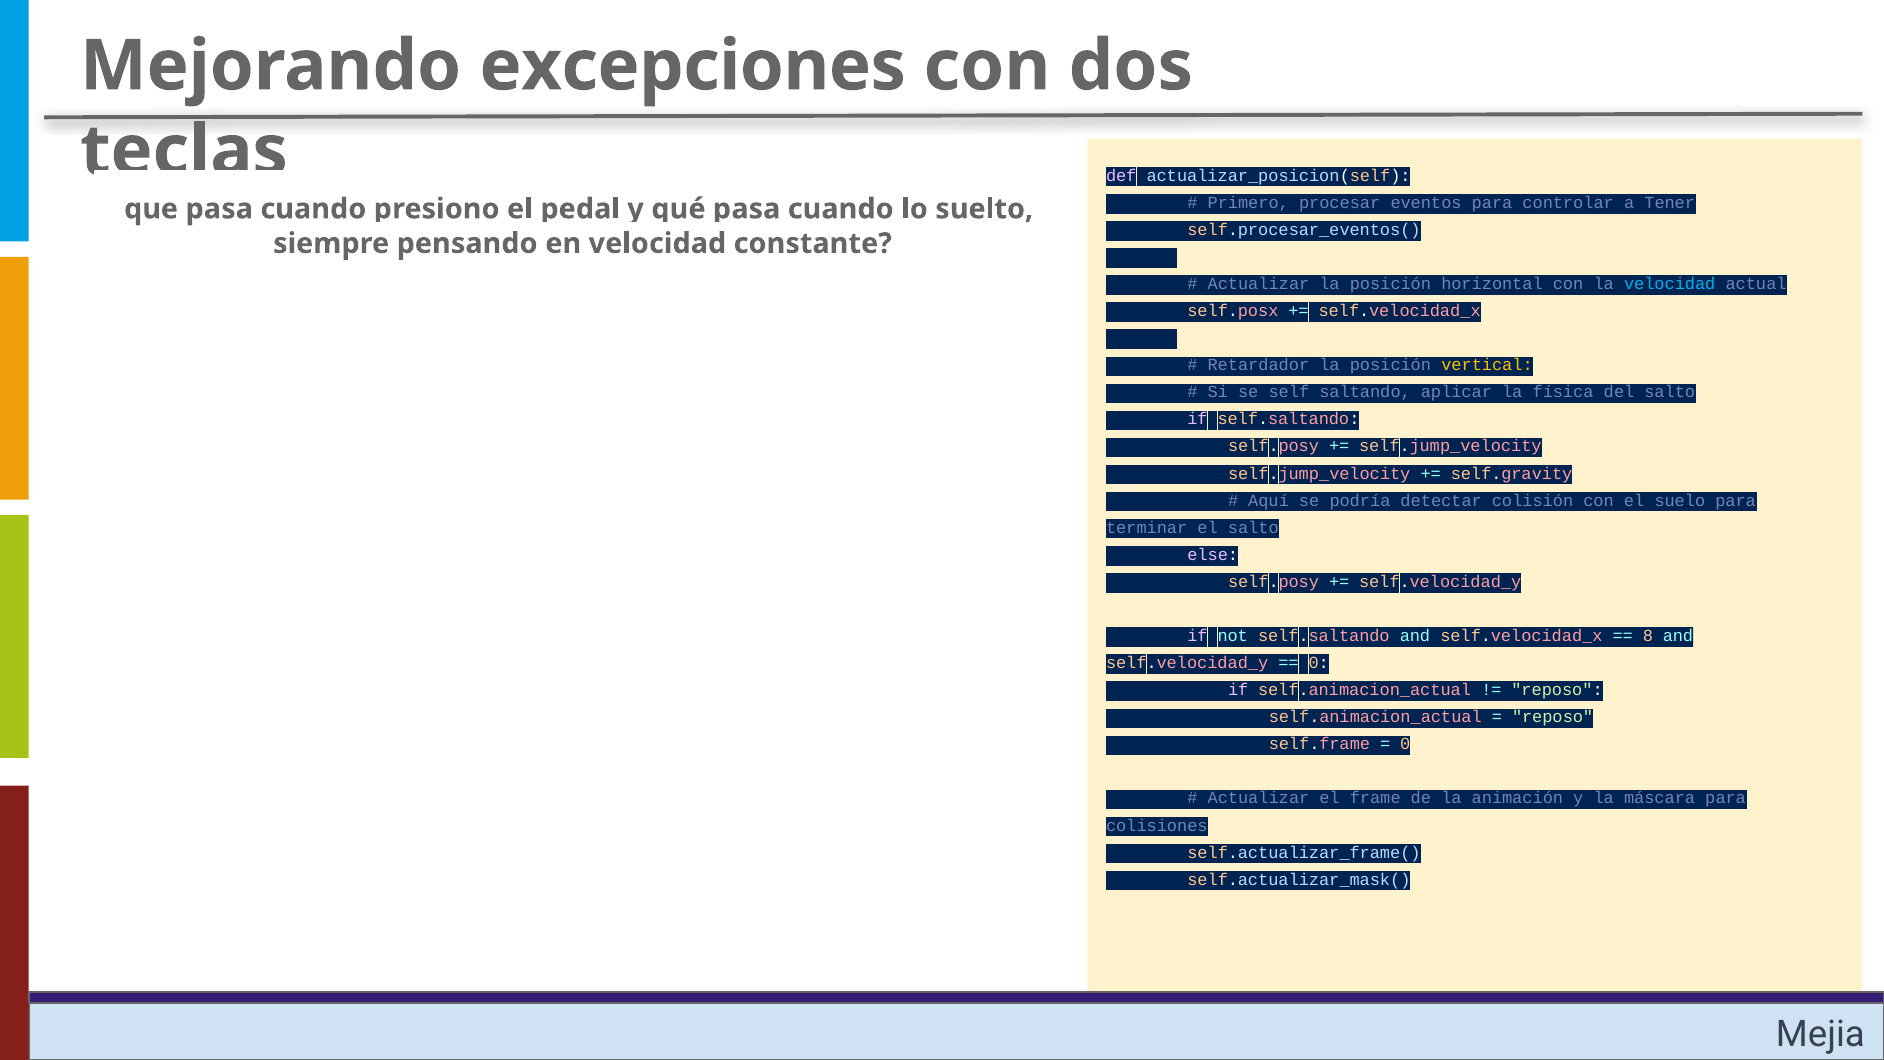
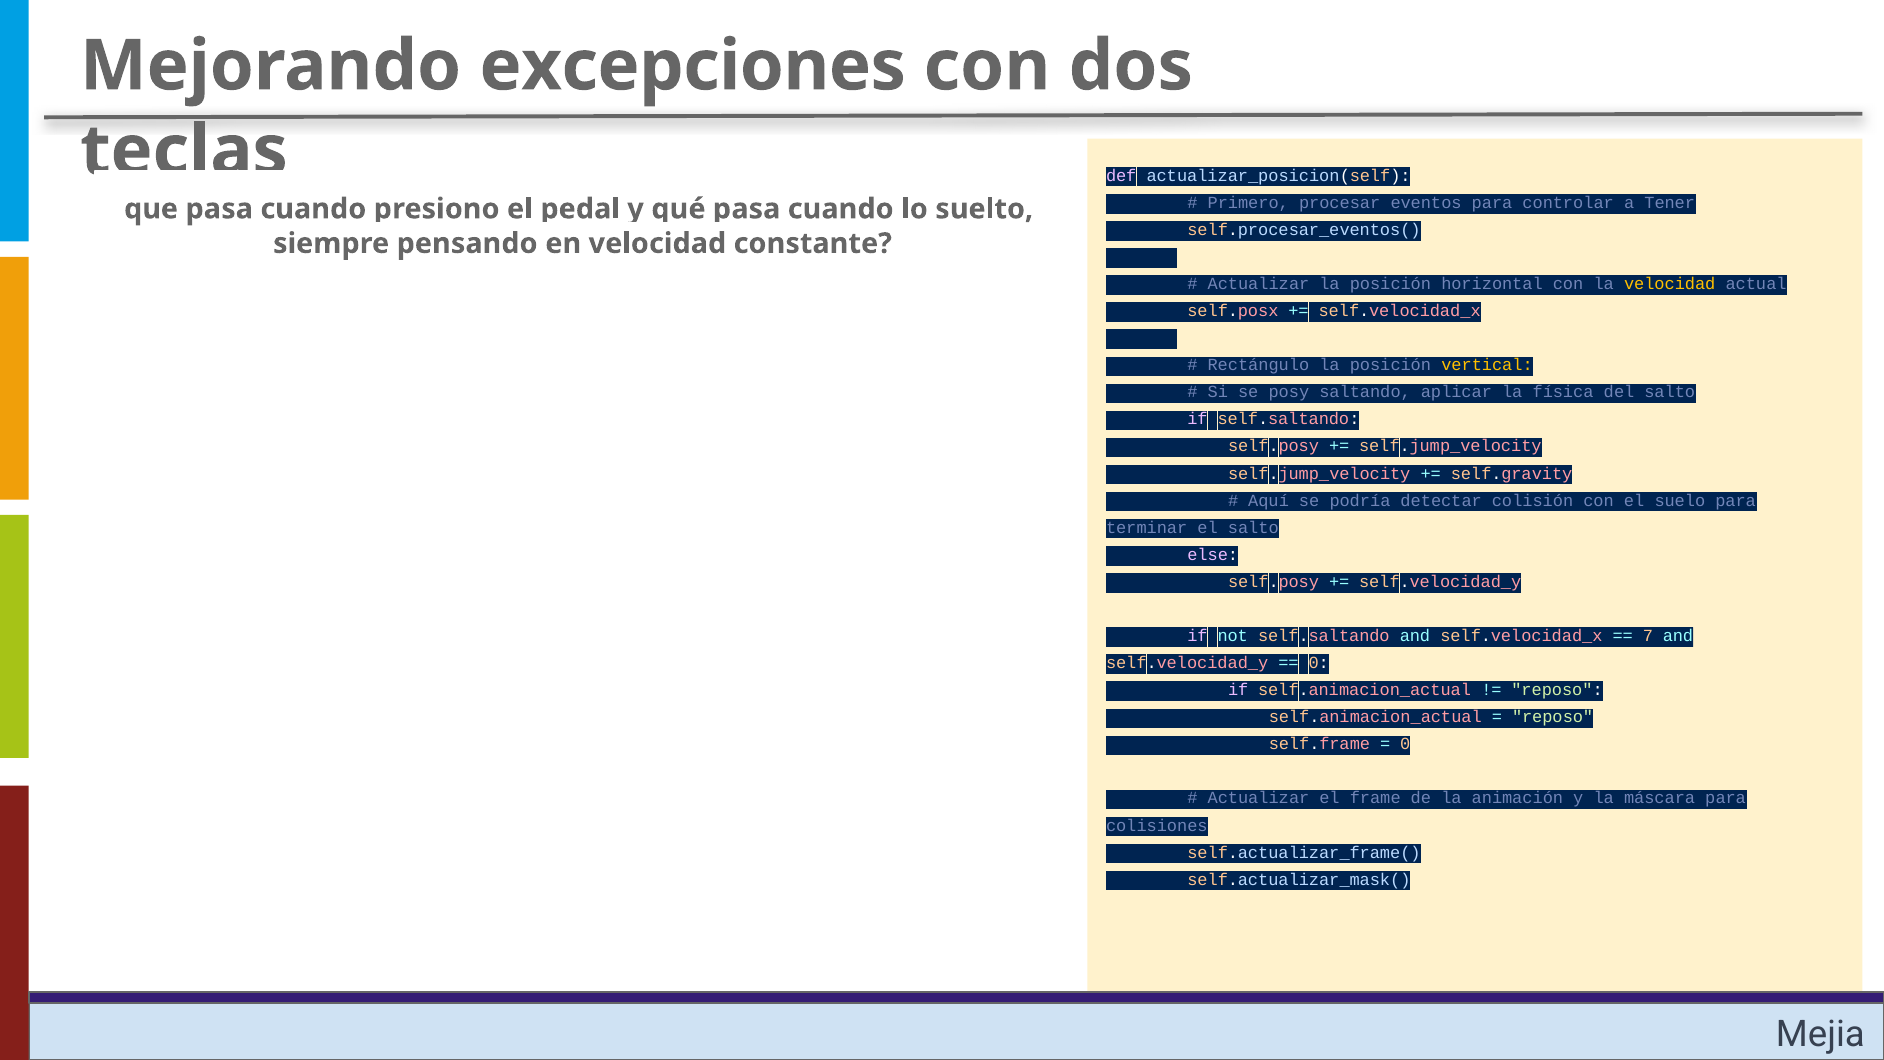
velocidad at (1670, 284) colour: light blue -> yellow
Retardador: Retardador -> Rectángulo
self: self -> posy
8: 8 -> 7
